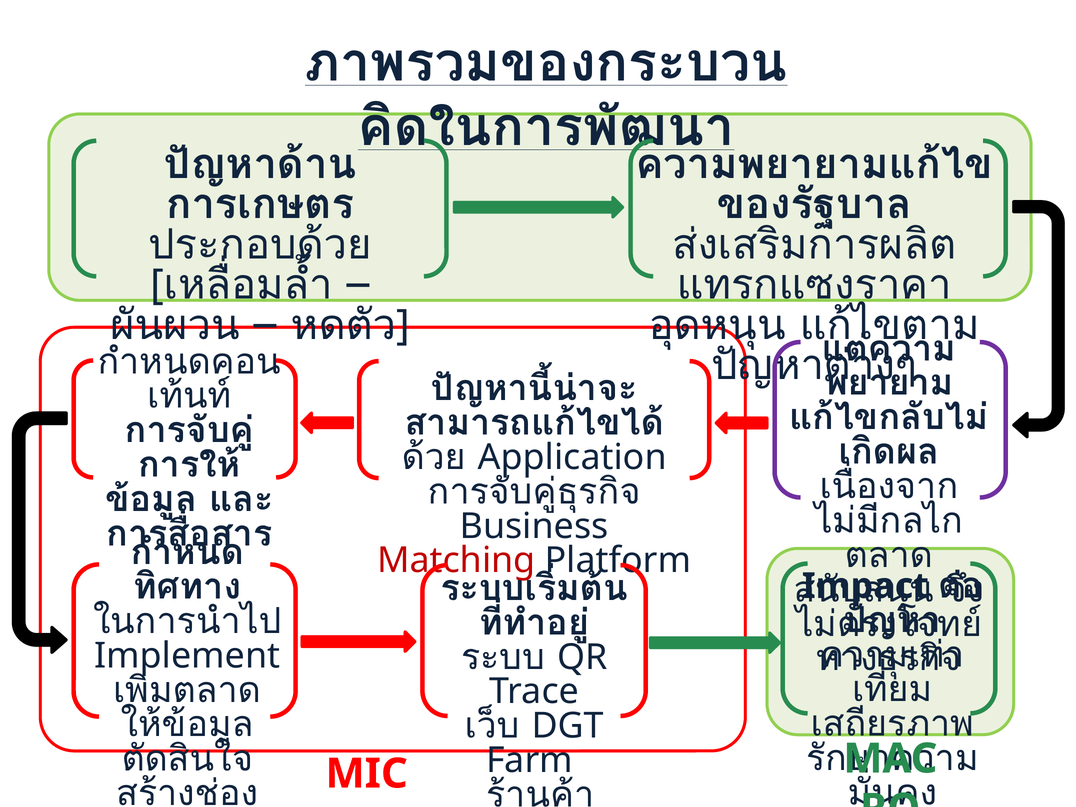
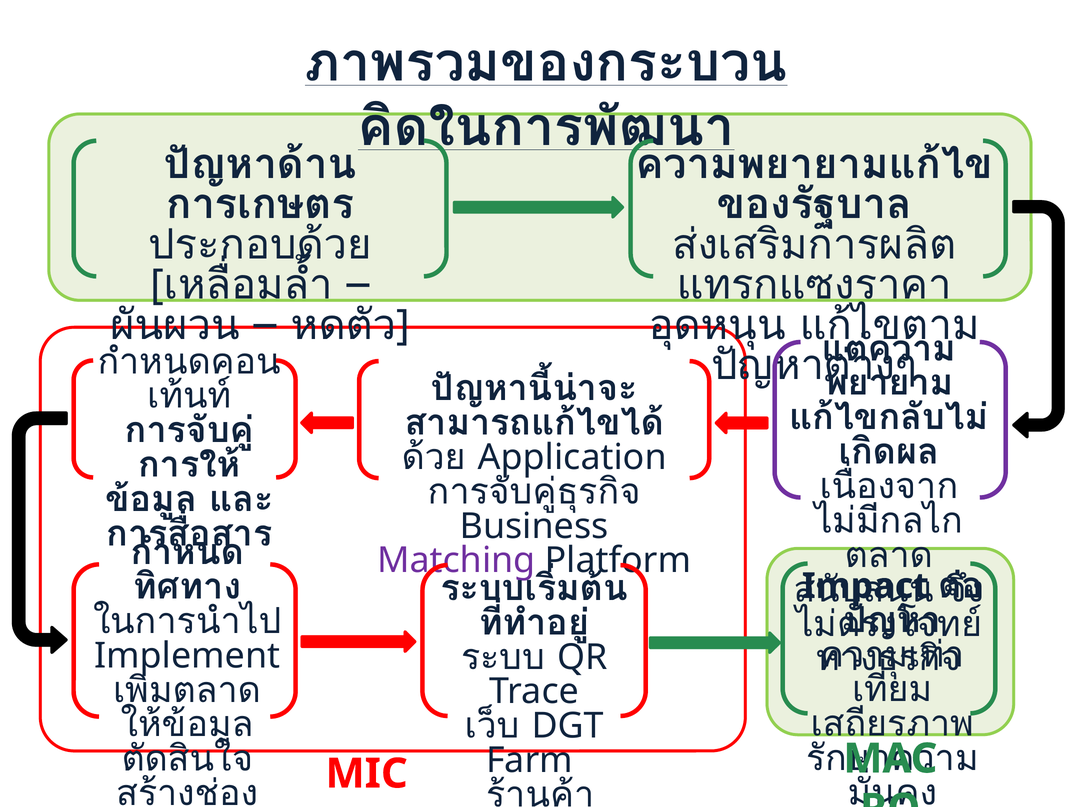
Matching colour: red -> purple
